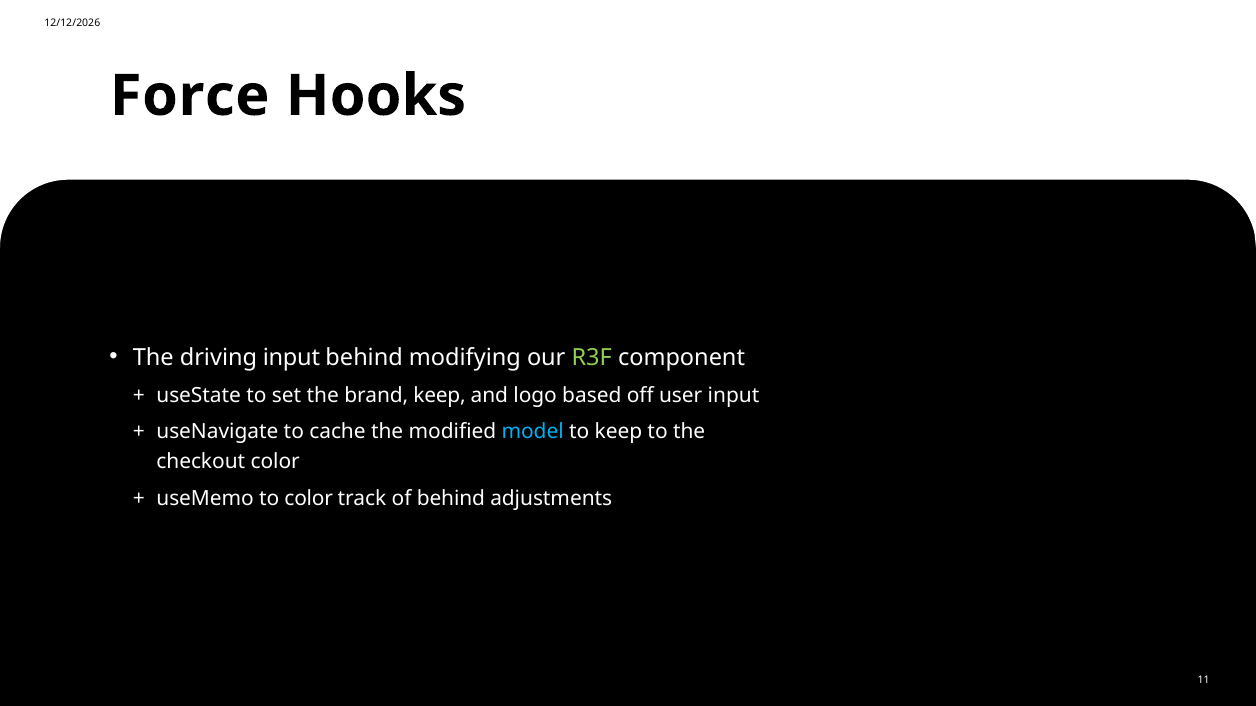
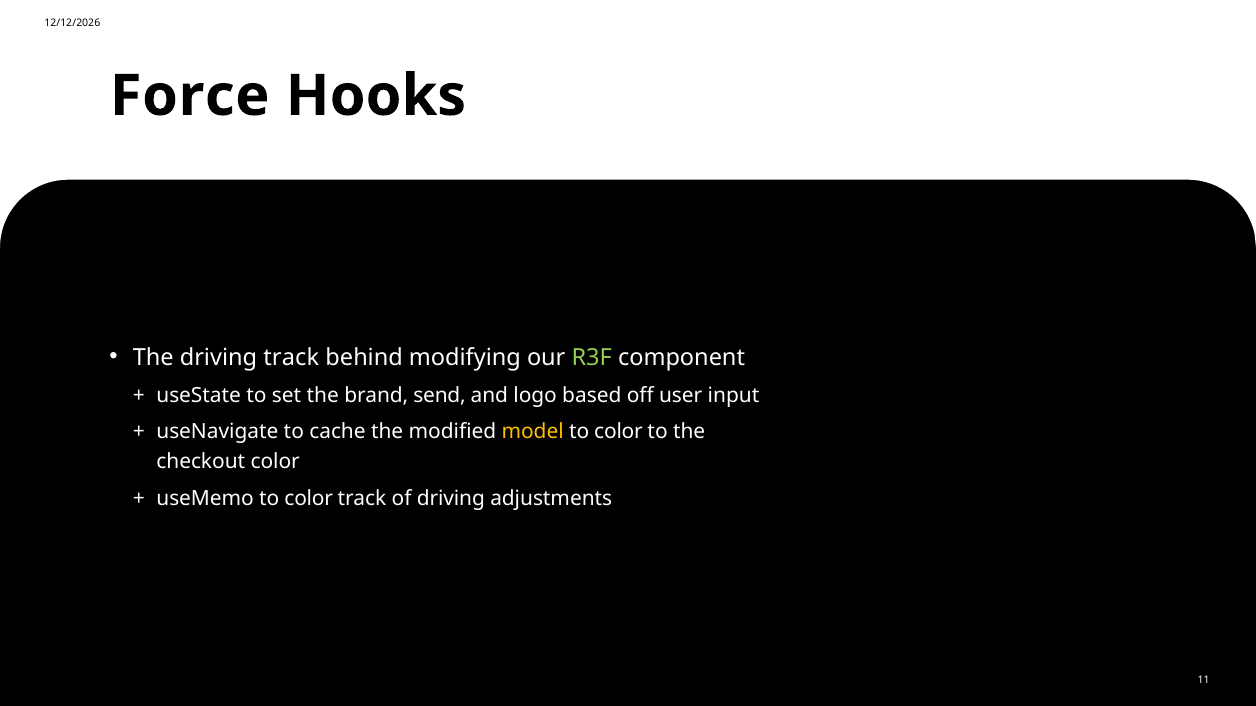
driving input: input -> track
brand keep: keep -> send
model colour: light blue -> yellow
keep at (618, 432): keep -> color
of behind: behind -> driving
